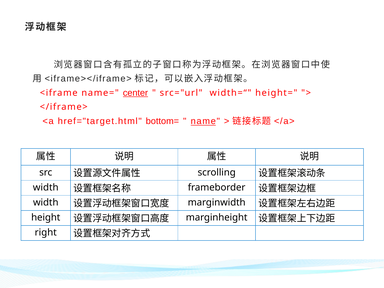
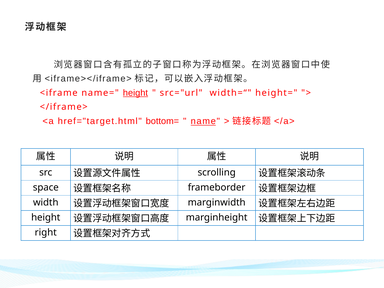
name= center: center -> height
width at (46, 187): width -> space
